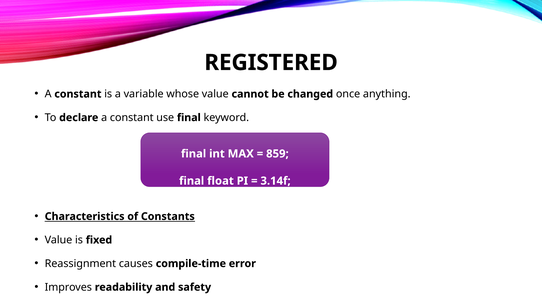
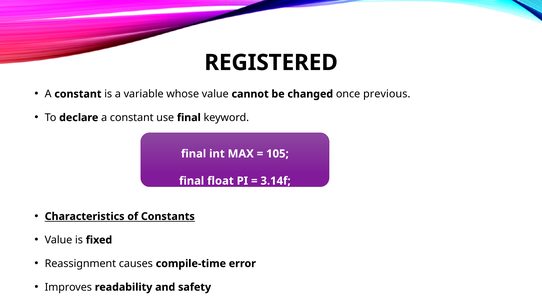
anything: anything -> previous
859: 859 -> 105
